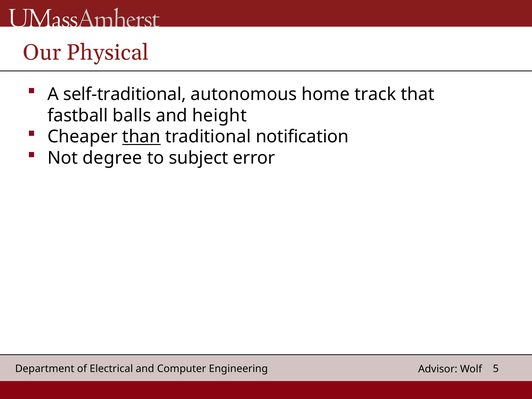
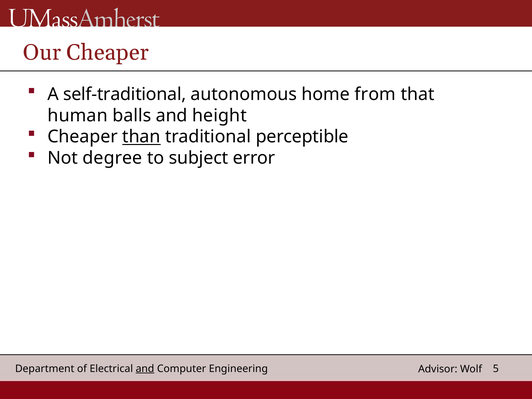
Our Physical: Physical -> Cheaper
track: track -> from
fastball: fastball -> human
notification: notification -> perceptible
and at (145, 369) underline: none -> present
